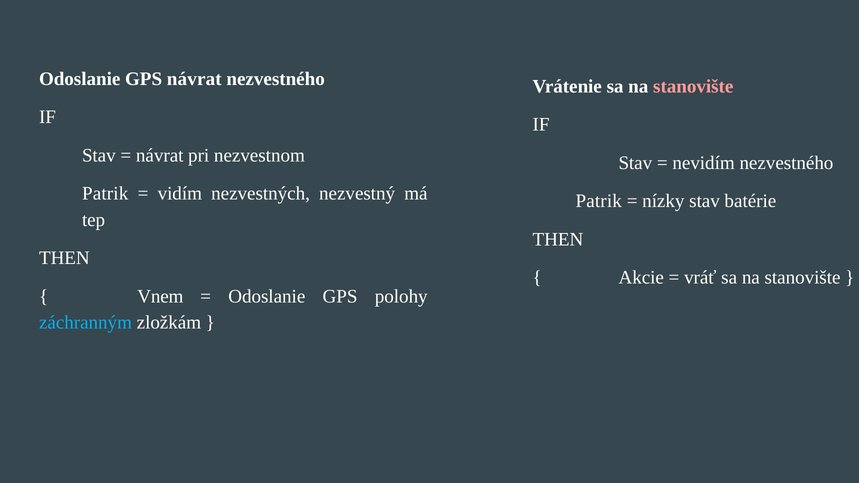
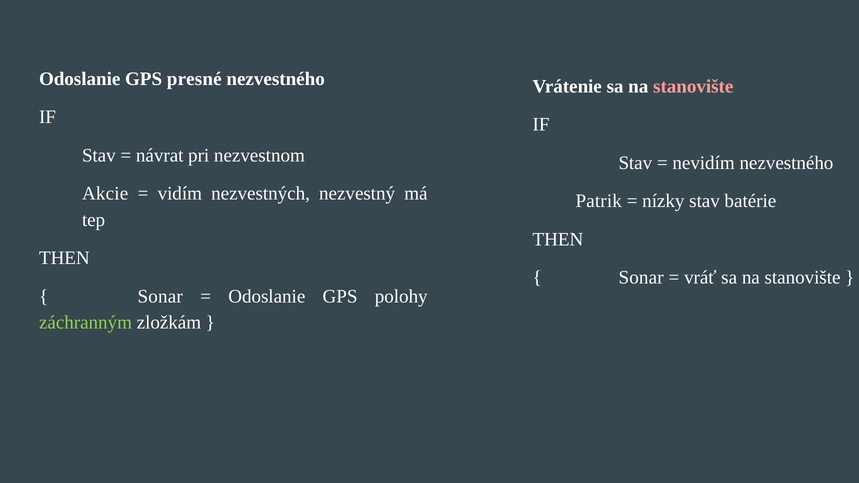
GPS návrat: návrat -> presné
Patrik at (105, 194): Patrik -> Akcie
Akcie at (641, 278): Akcie -> Sonar
Vnem at (160, 296): Vnem -> Sonar
záchranným colour: light blue -> light green
